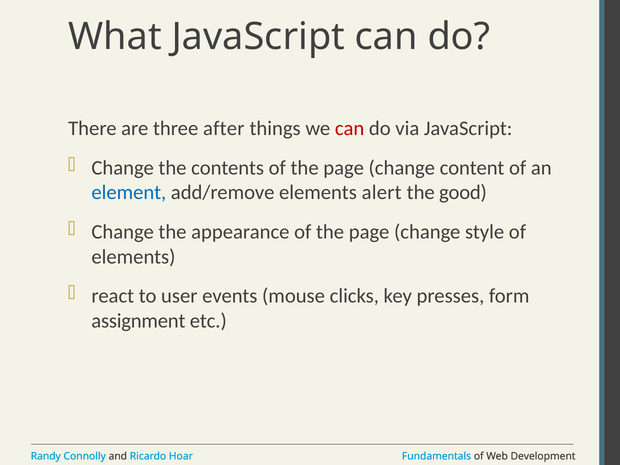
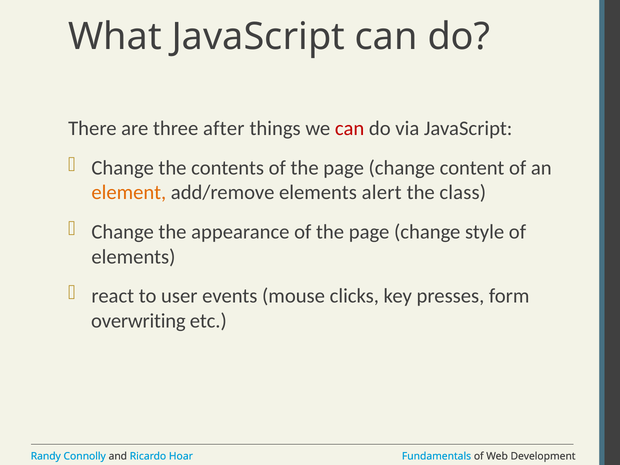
element colour: blue -> orange
good: good -> class
assignment: assignment -> overwriting
